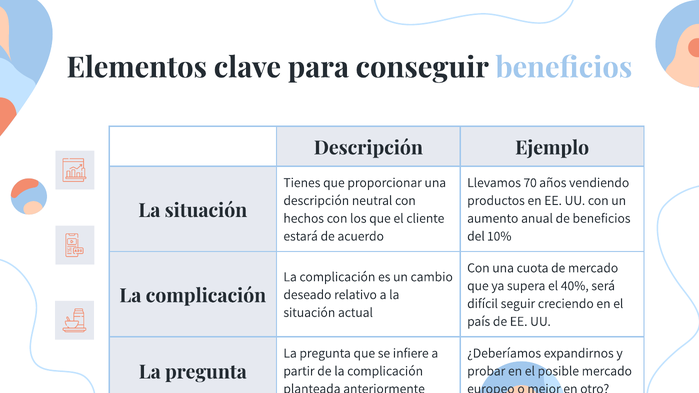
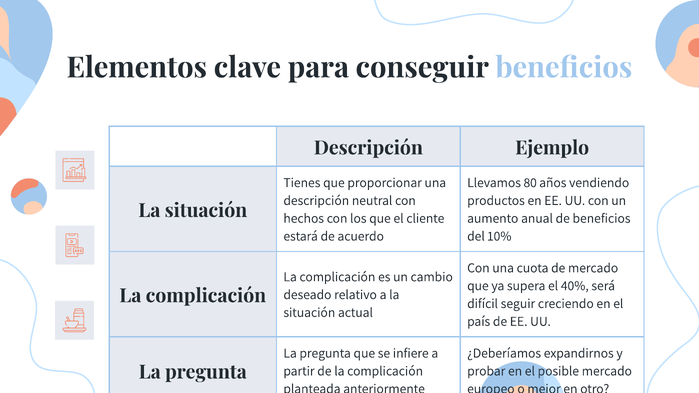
70: 70 -> 80
